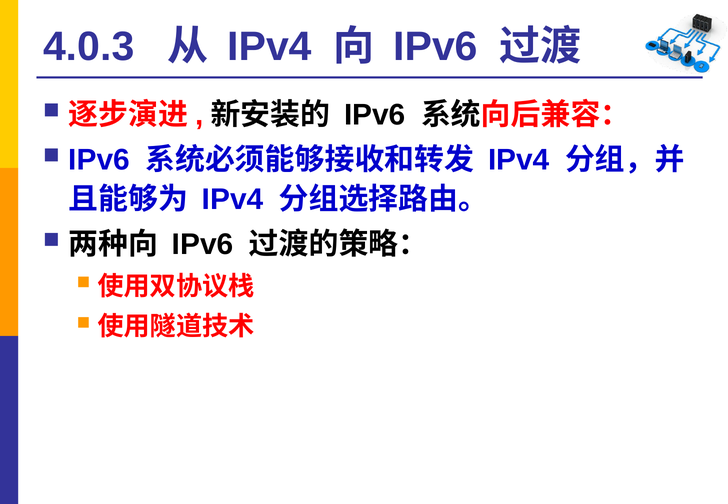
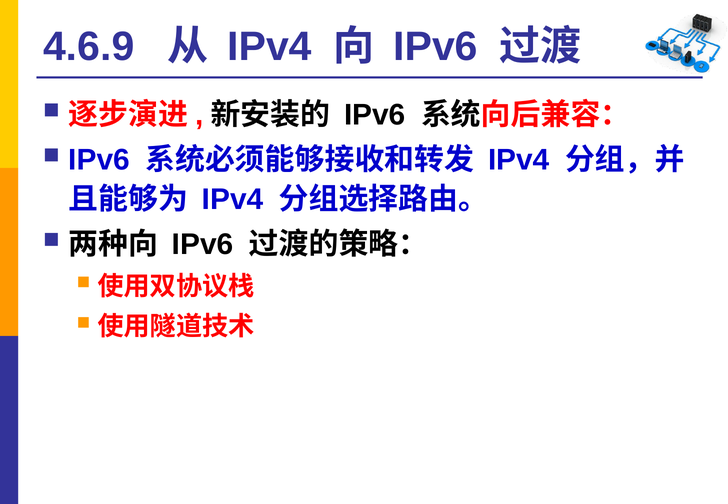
4.0.3: 4.0.3 -> 4.6.9
